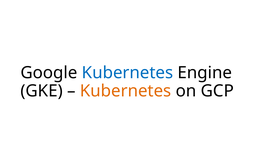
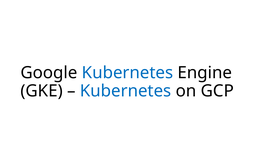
Kubernetes at (126, 91) colour: orange -> blue
